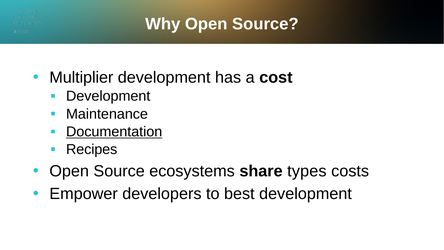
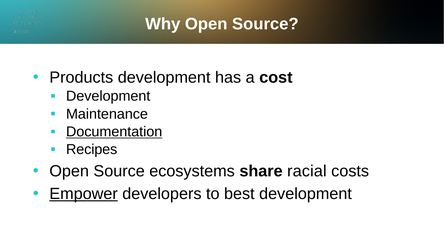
Multiplier: Multiplier -> Products
types: types -> racial
Empower underline: none -> present
